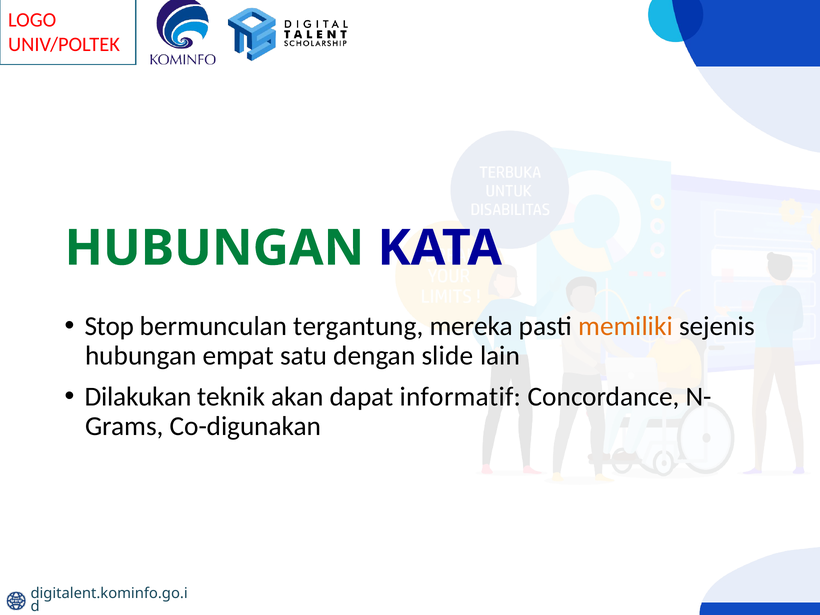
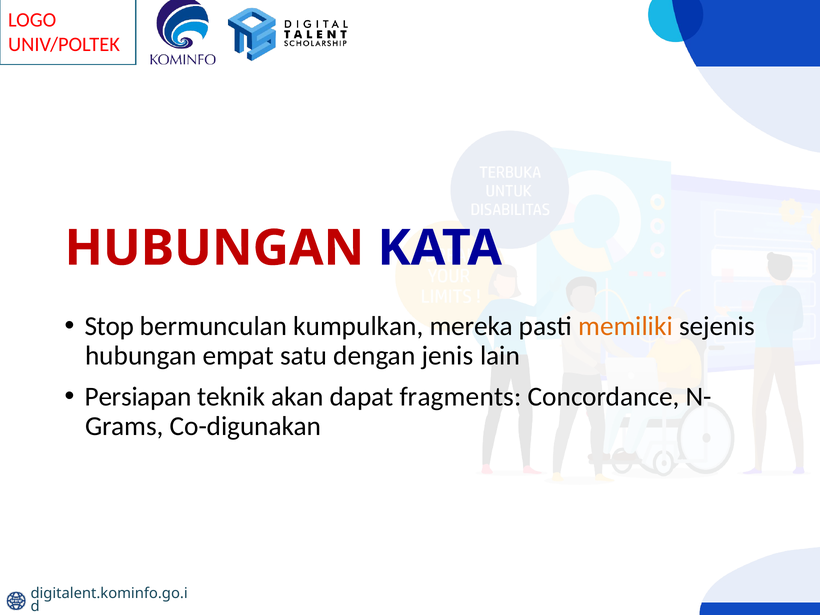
HUBUNGAN at (214, 248) colour: green -> red
tergantung: tergantung -> kumpulkan
slide: slide -> jenis
Dilakukan: Dilakukan -> Persiapan
informatif: informatif -> fragments
